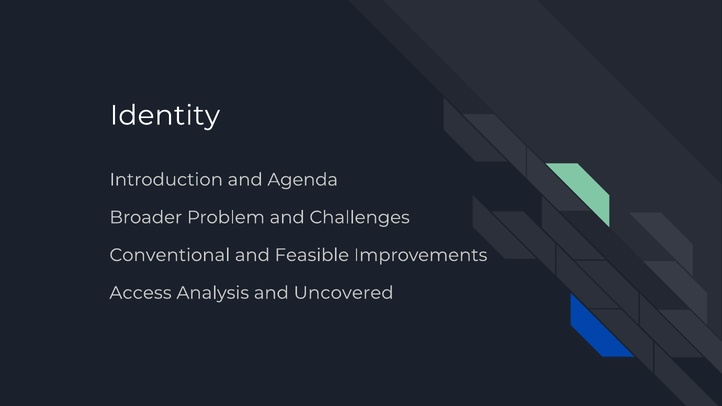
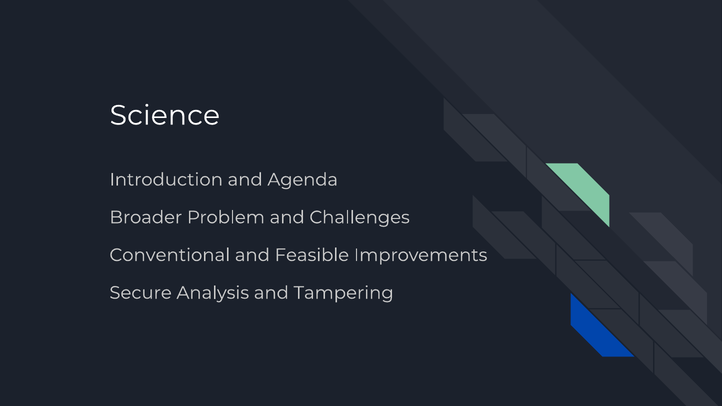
Identity: Identity -> Science
Access: Access -> Secure
Uncovered: Uncovered -> Tampering
